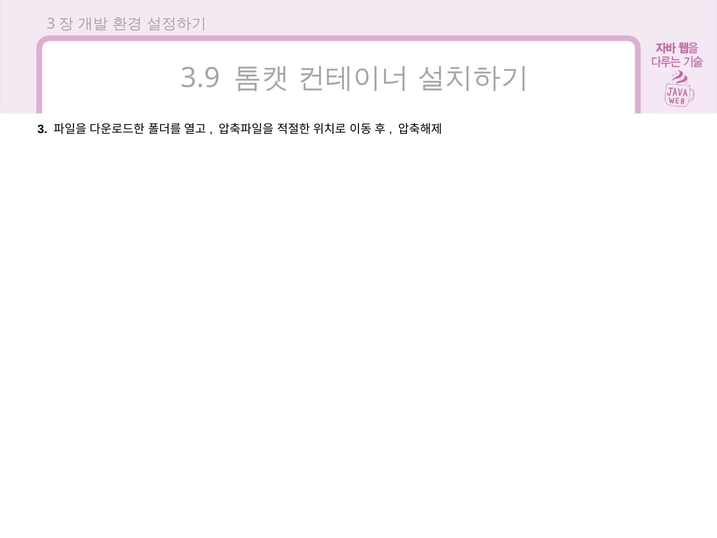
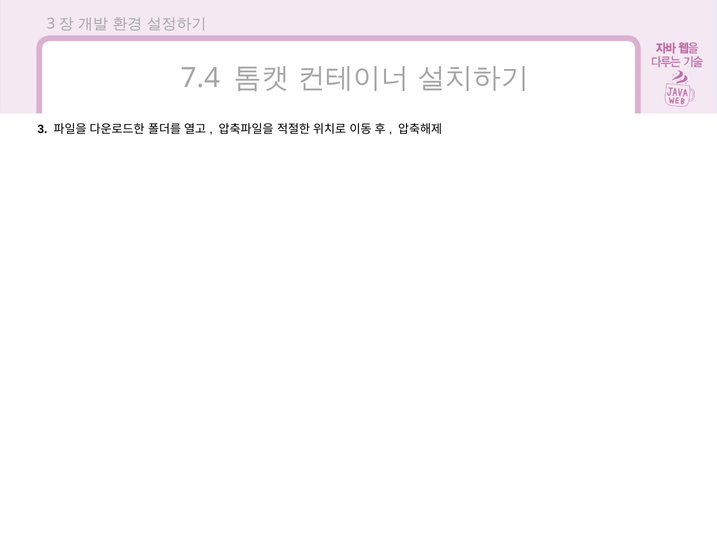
3.9: 3.9 -> 7.4
